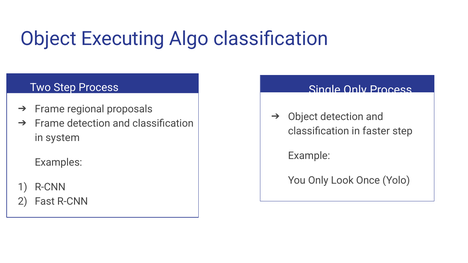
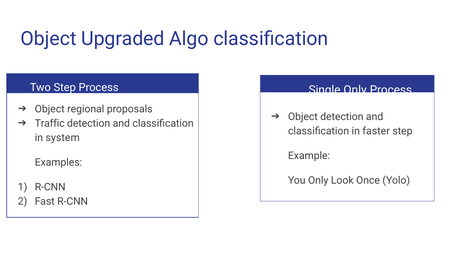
Executing: Executing -> Upgraded
Frame at (50, 109): Frame -> Object
Frame at (50, 123): Frame -> Traffic
